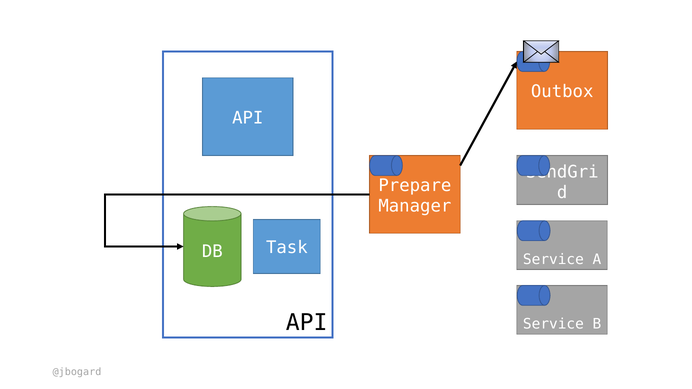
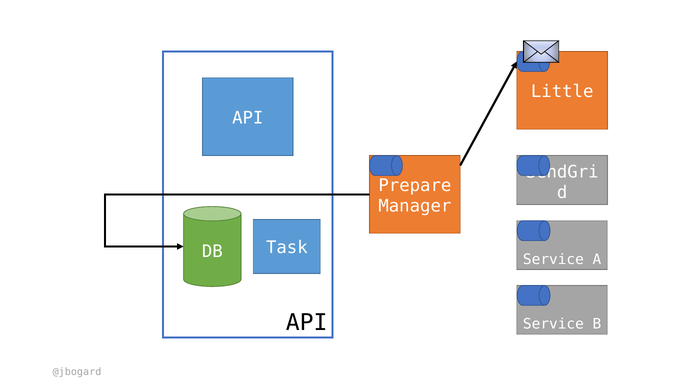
Outbox: Outbox -> Little
